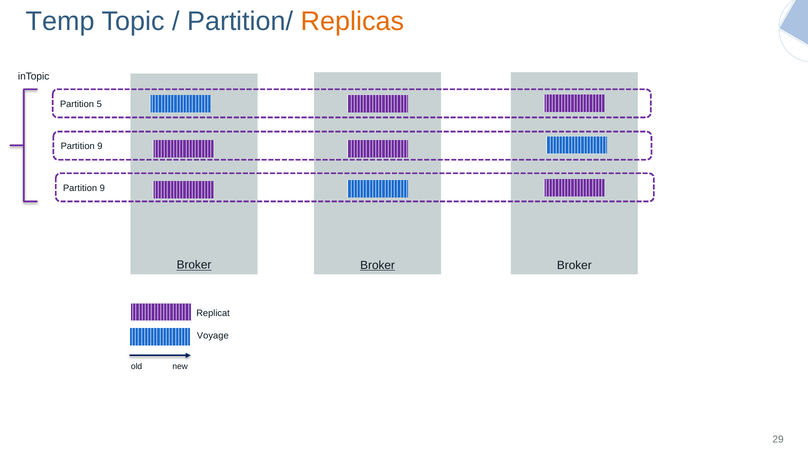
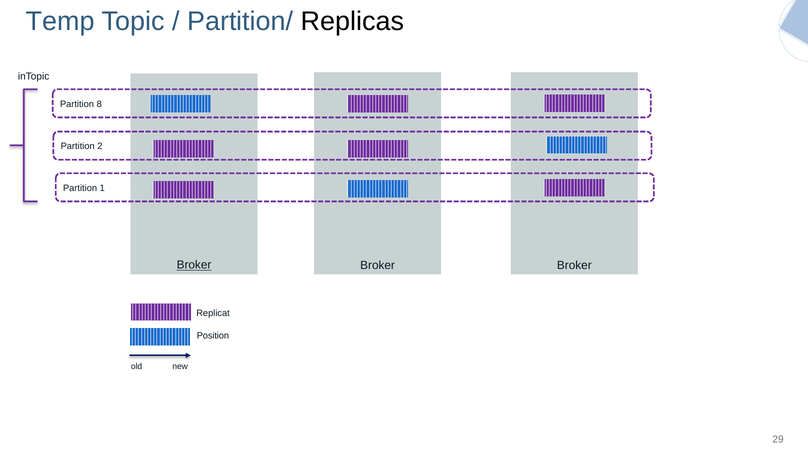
Replicas colour: orange -> black
5: 5 -> 8
9 at (100, 146): 9 -> 2
9 at (102, 188): 9 -> 1
Broker at (378, 265) underline: present -> none
Voyage: Voyage -> Position
